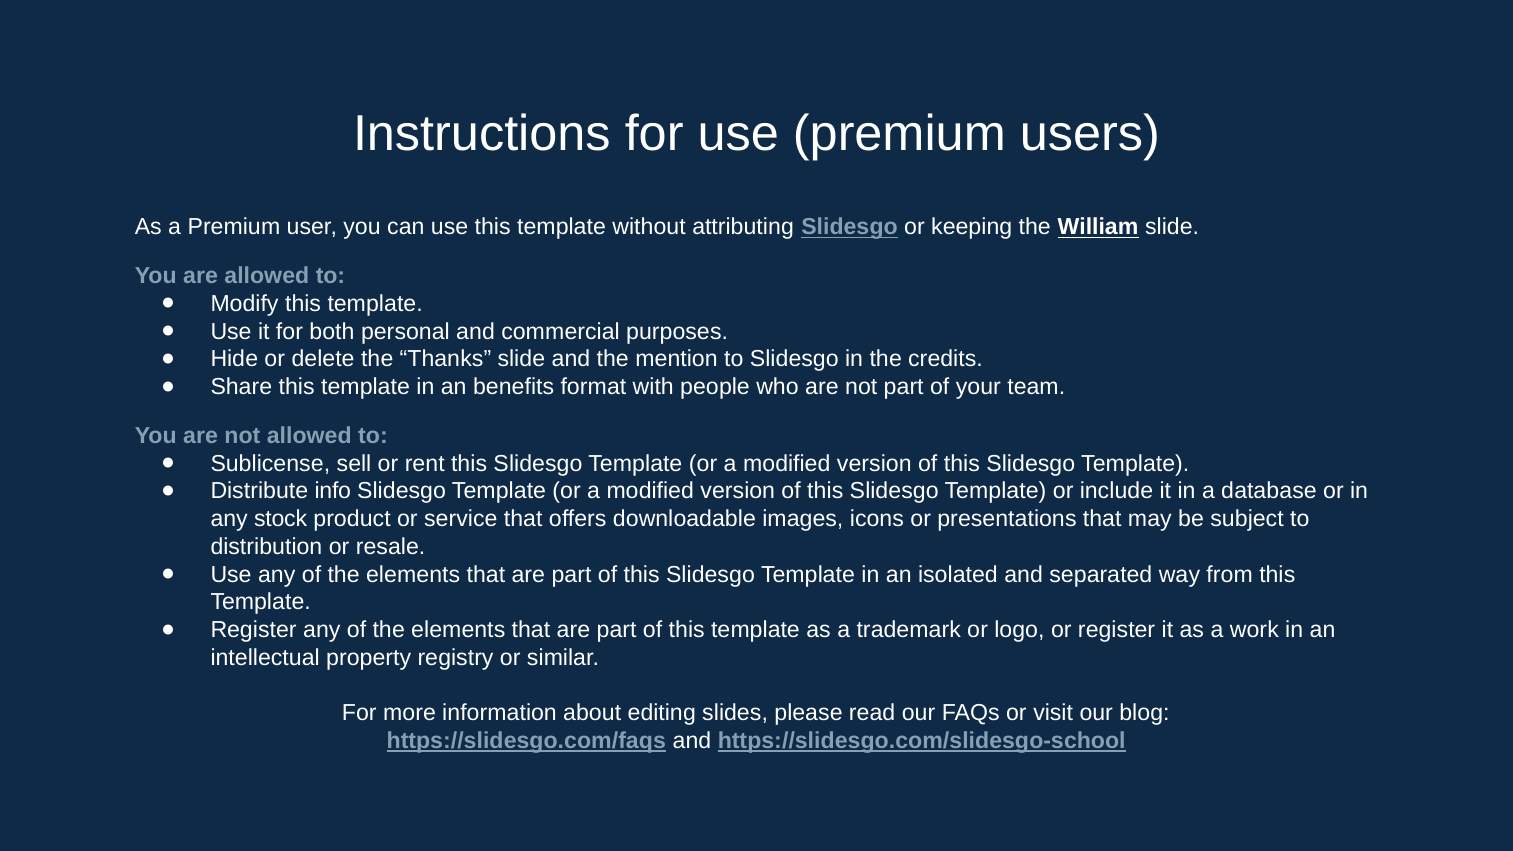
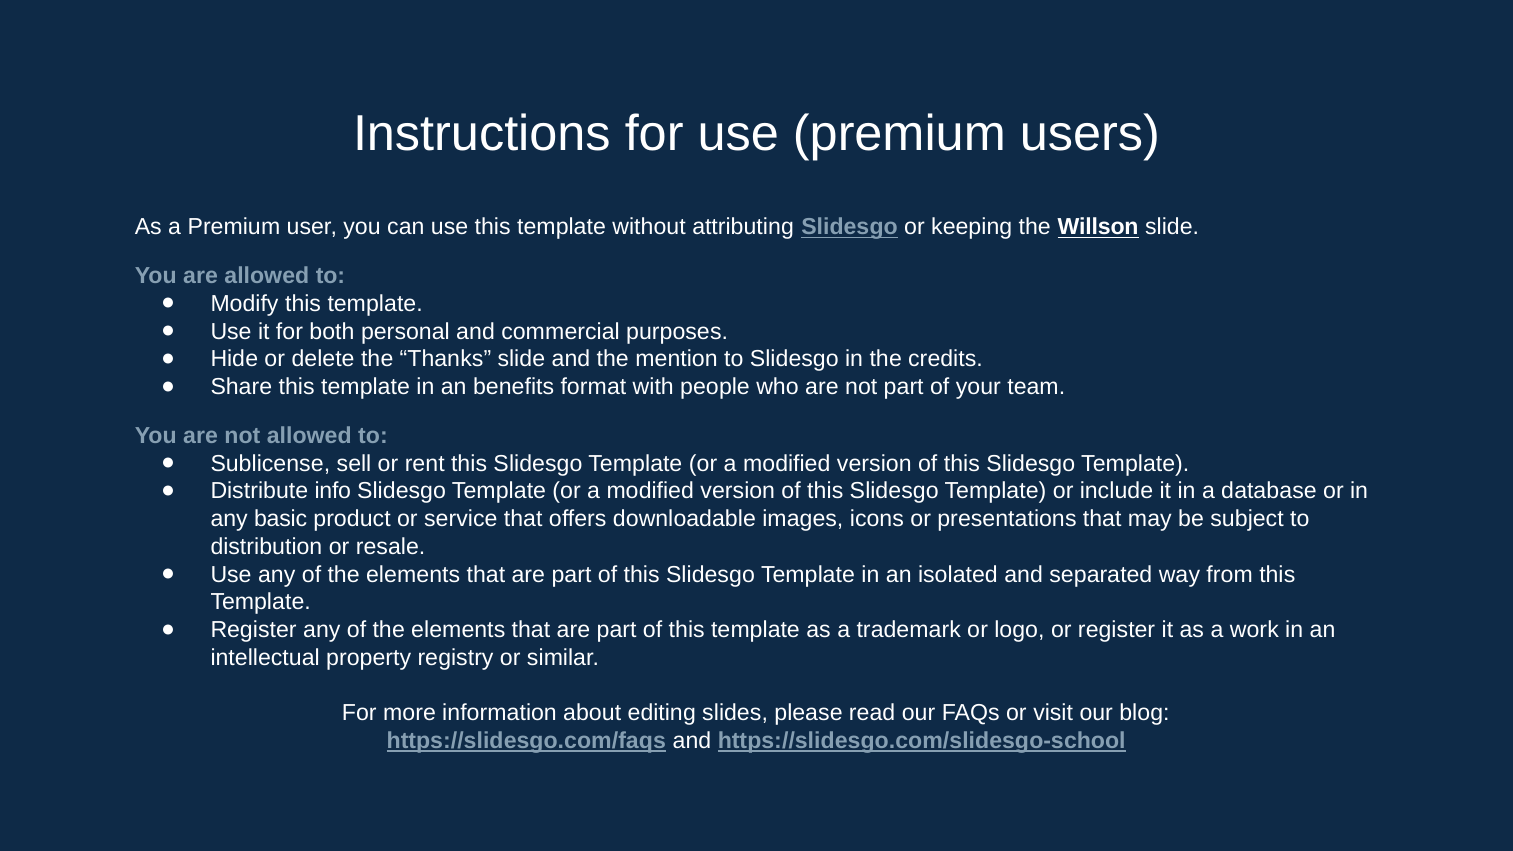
William: William -> Willson
stock: stock -> basic
